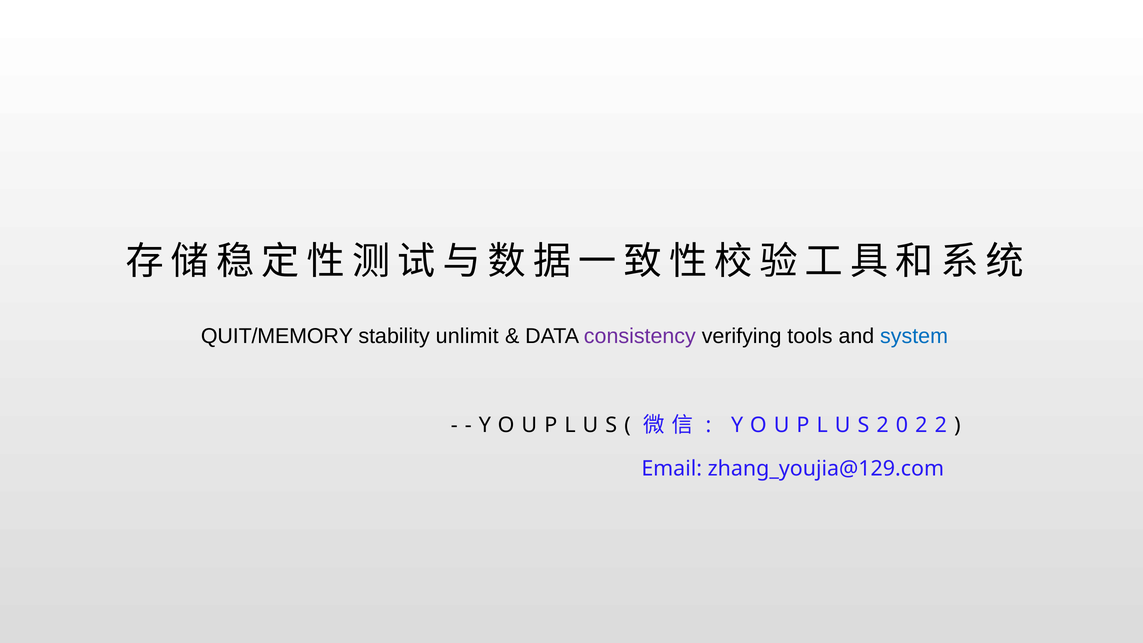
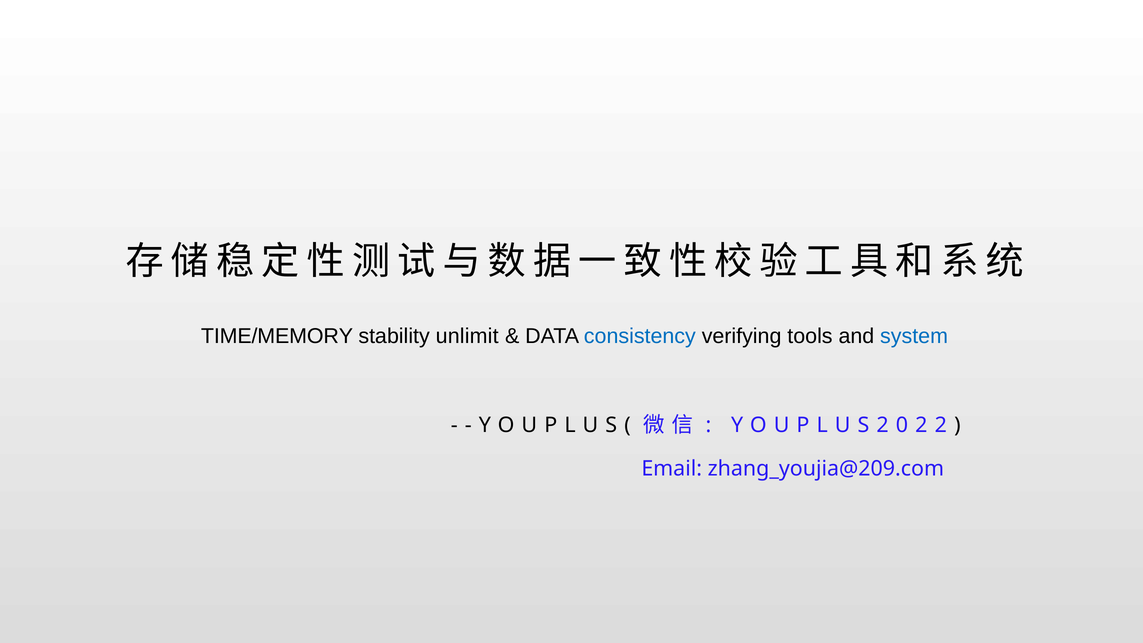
QUIT/MEMORY: QUIT/MEMORY -> TIME/MEMORY
consistency colour: purple -> blue
zhang_youjia@129.com: zhang_youjia@129.com -> zhang_youjia@209.com
